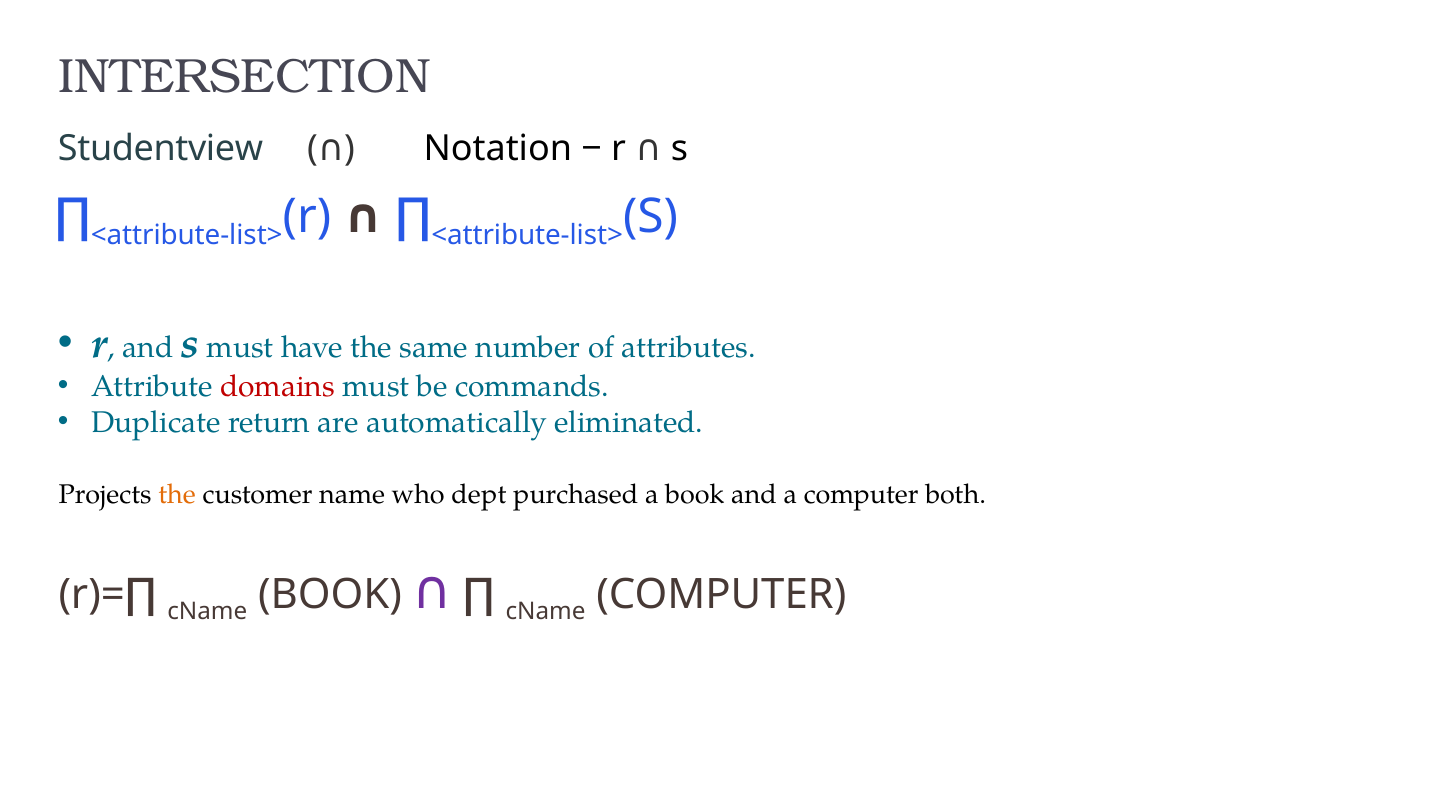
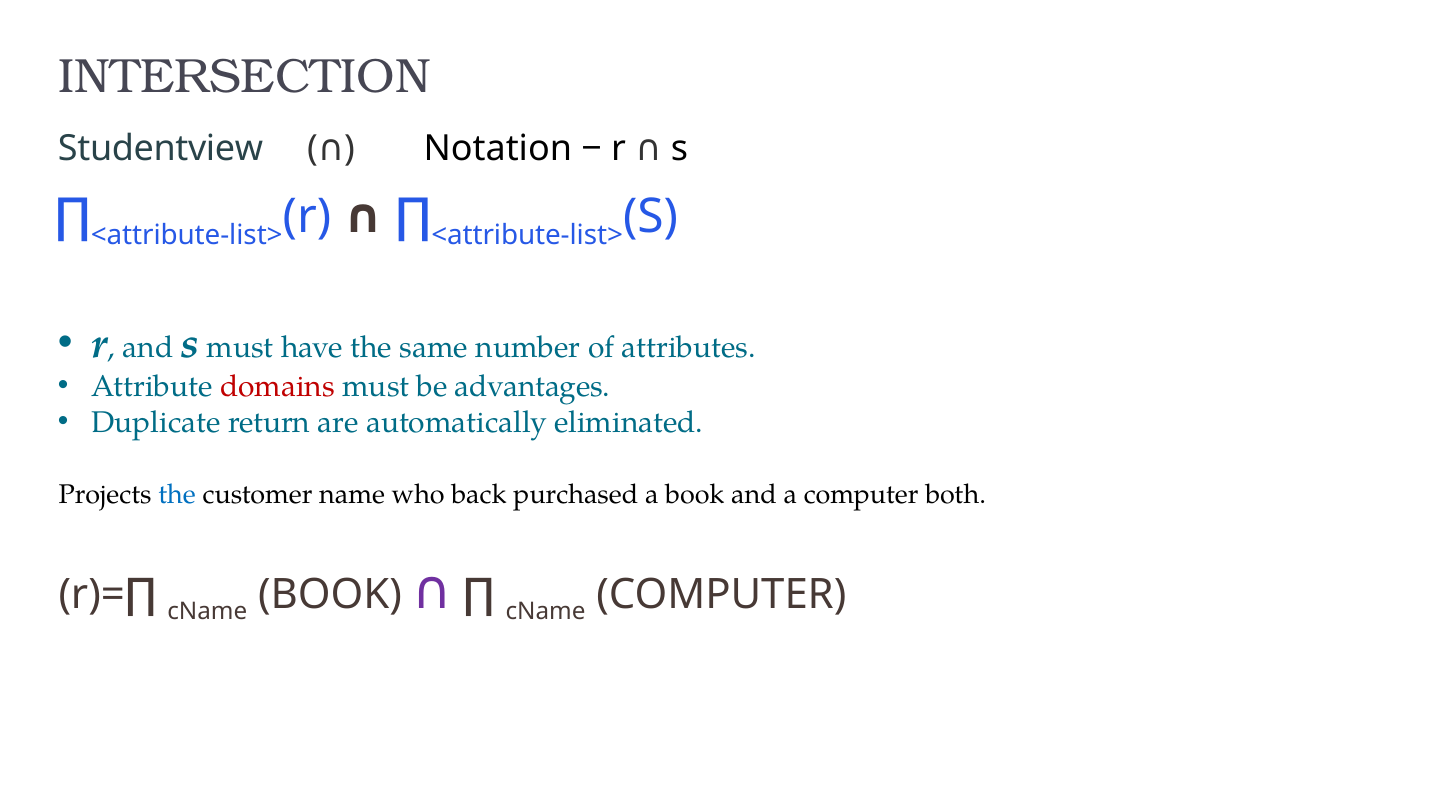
commands: commands -> advantages
the at (177, 495) colour: orange -> blue
dept: dept -> back
